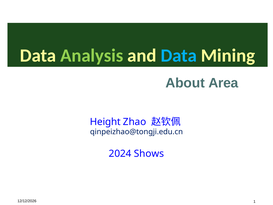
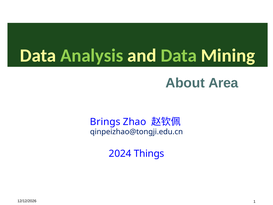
Data at (179, 55) colour: light blue -> light green
Height: Height -> Brings
Shows: Shows -> Things
